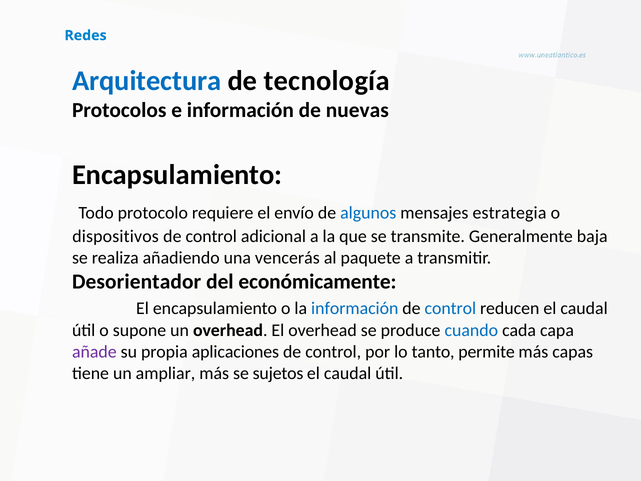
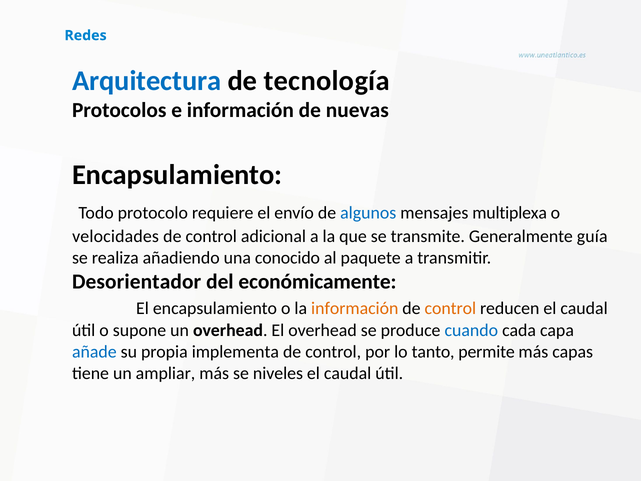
estrategia: estrategia -> multiplexa
dispositivos: dispositivos -> velocidades
baja: baja -> guía
vencerás: vencerás -> conocido
información at (355, 308) colour: blue -> orange
control at (450, 308) colour: blue -> orange
añade colour: purple -> blue
aplicaciones: aplicaciones -> implementa
sujetos: sujetos -> niveles
